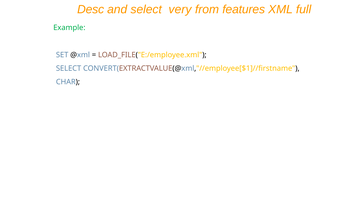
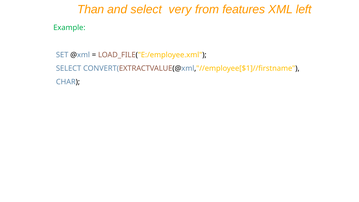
Desc: Desc -> Than
full: full -> left
